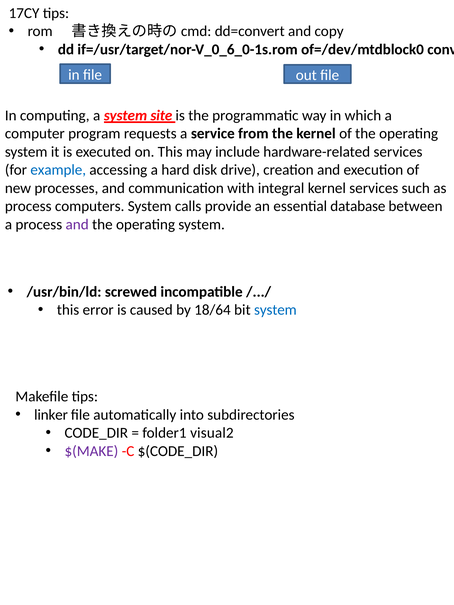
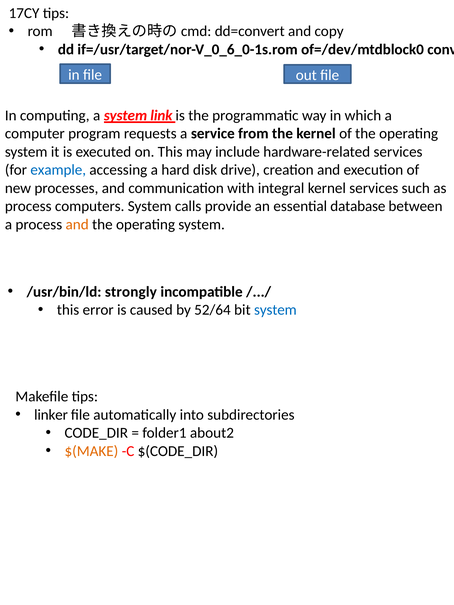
site: site -> link
and at (77, 225) colour: purple -> orange
screwed: screwed -> strongly
18/64: 18/64 -> 52/64
visual2: visual2 -> about2
$(MAKE colour: purple -> orange
